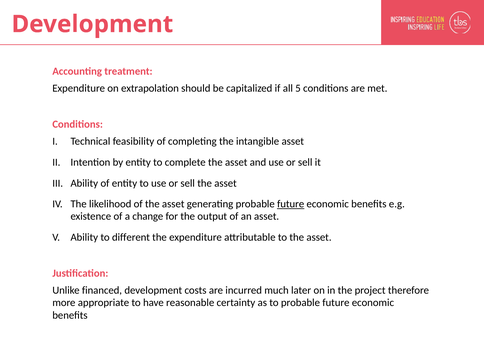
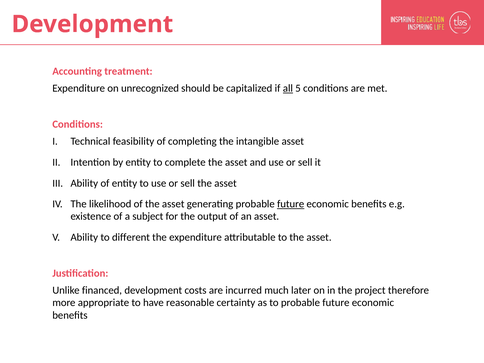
extrapolation: extrapolation -> unrecognized
all underline: none -> present
change: change -> subject
